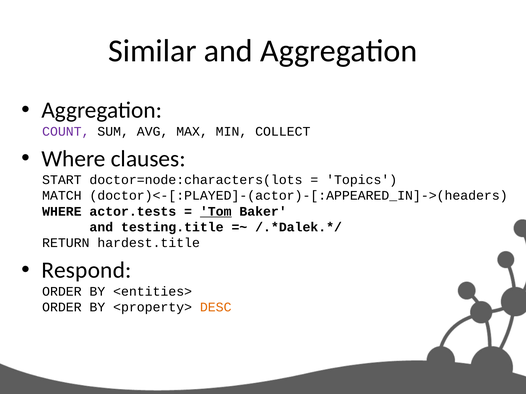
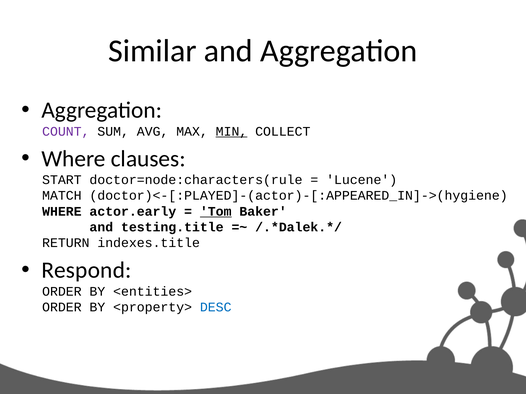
MIN underline: none -> present
doctor=node:characters(lots: doctor=node:characters(lots -> doctor=node:characters(rule
Topics: Topics -> Lucene
doctor)<-[:PLAYED]-(actor)-[:APPEARED_IN]->(headers: doctor)<-[:PLAYED]-(actor)-[:APPEARED_IN]->(headers -> doctor)<-[:PLAYED]-(actor)-[:APPEARED_IN]->(hygiene
actor.tests: actor.tests -> actor.early
hardest.title: hardest.title -> indexes.title
DESC colour: orange -> blue
